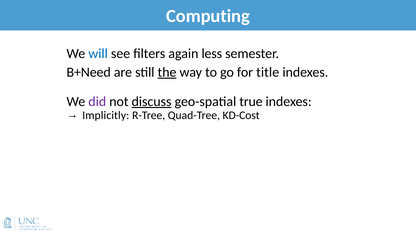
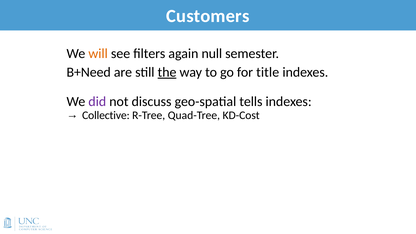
Computing: Computing -> Customers
will colour: blue -> orange
less: less -> null
discuss underline: present -> none
true: true -> tells
Implicitly: Implicitly -> Collective
